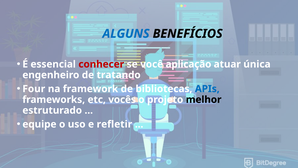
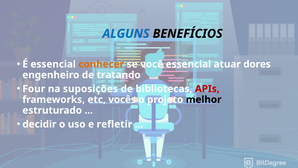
conhecer colour: red -> orange
você aplicação: aplicação -> essencial
única: única -> dores
framework: framework -> suposições
APIs colour: blue -> red
equipe: equipe -> decidir
